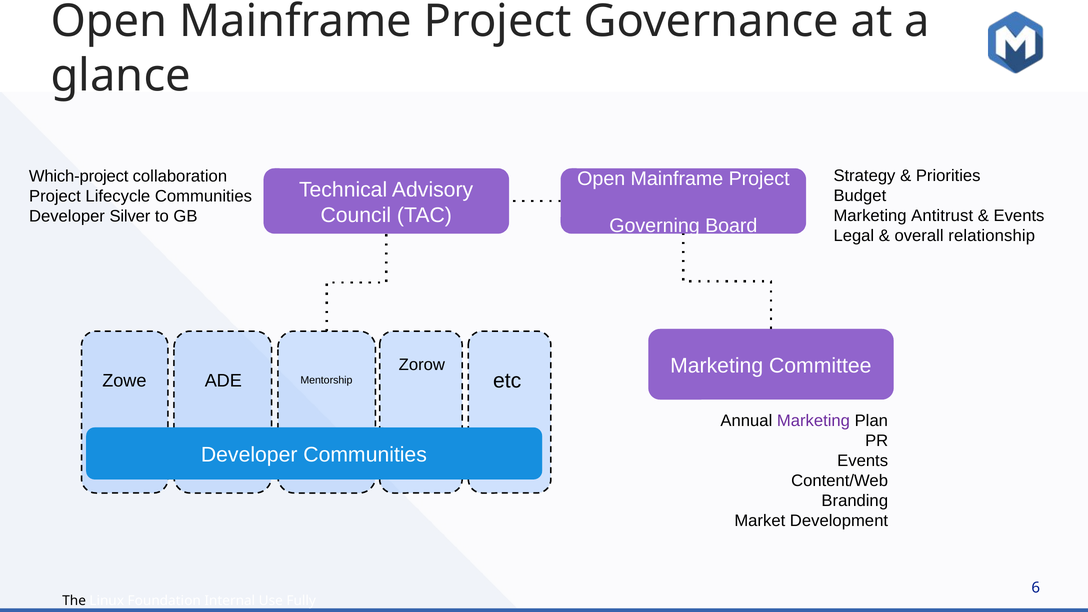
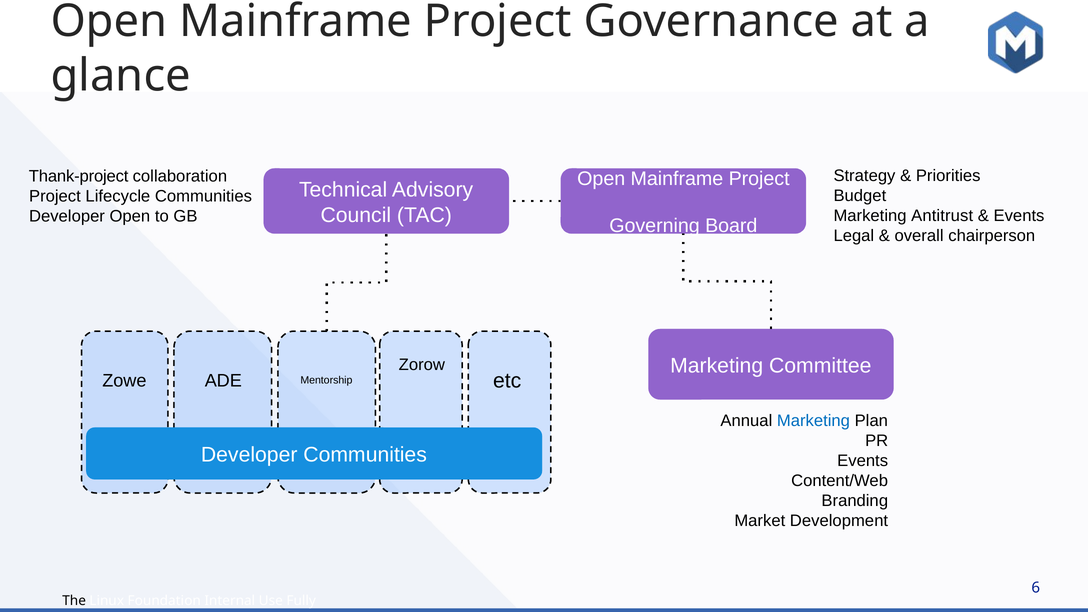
Which-project: Which-project -> Thank-project
Developer Silver: Silver -> Open
relationship: relationship -> chairperson
Marketing at (813, 421) colour: purple -> blue
